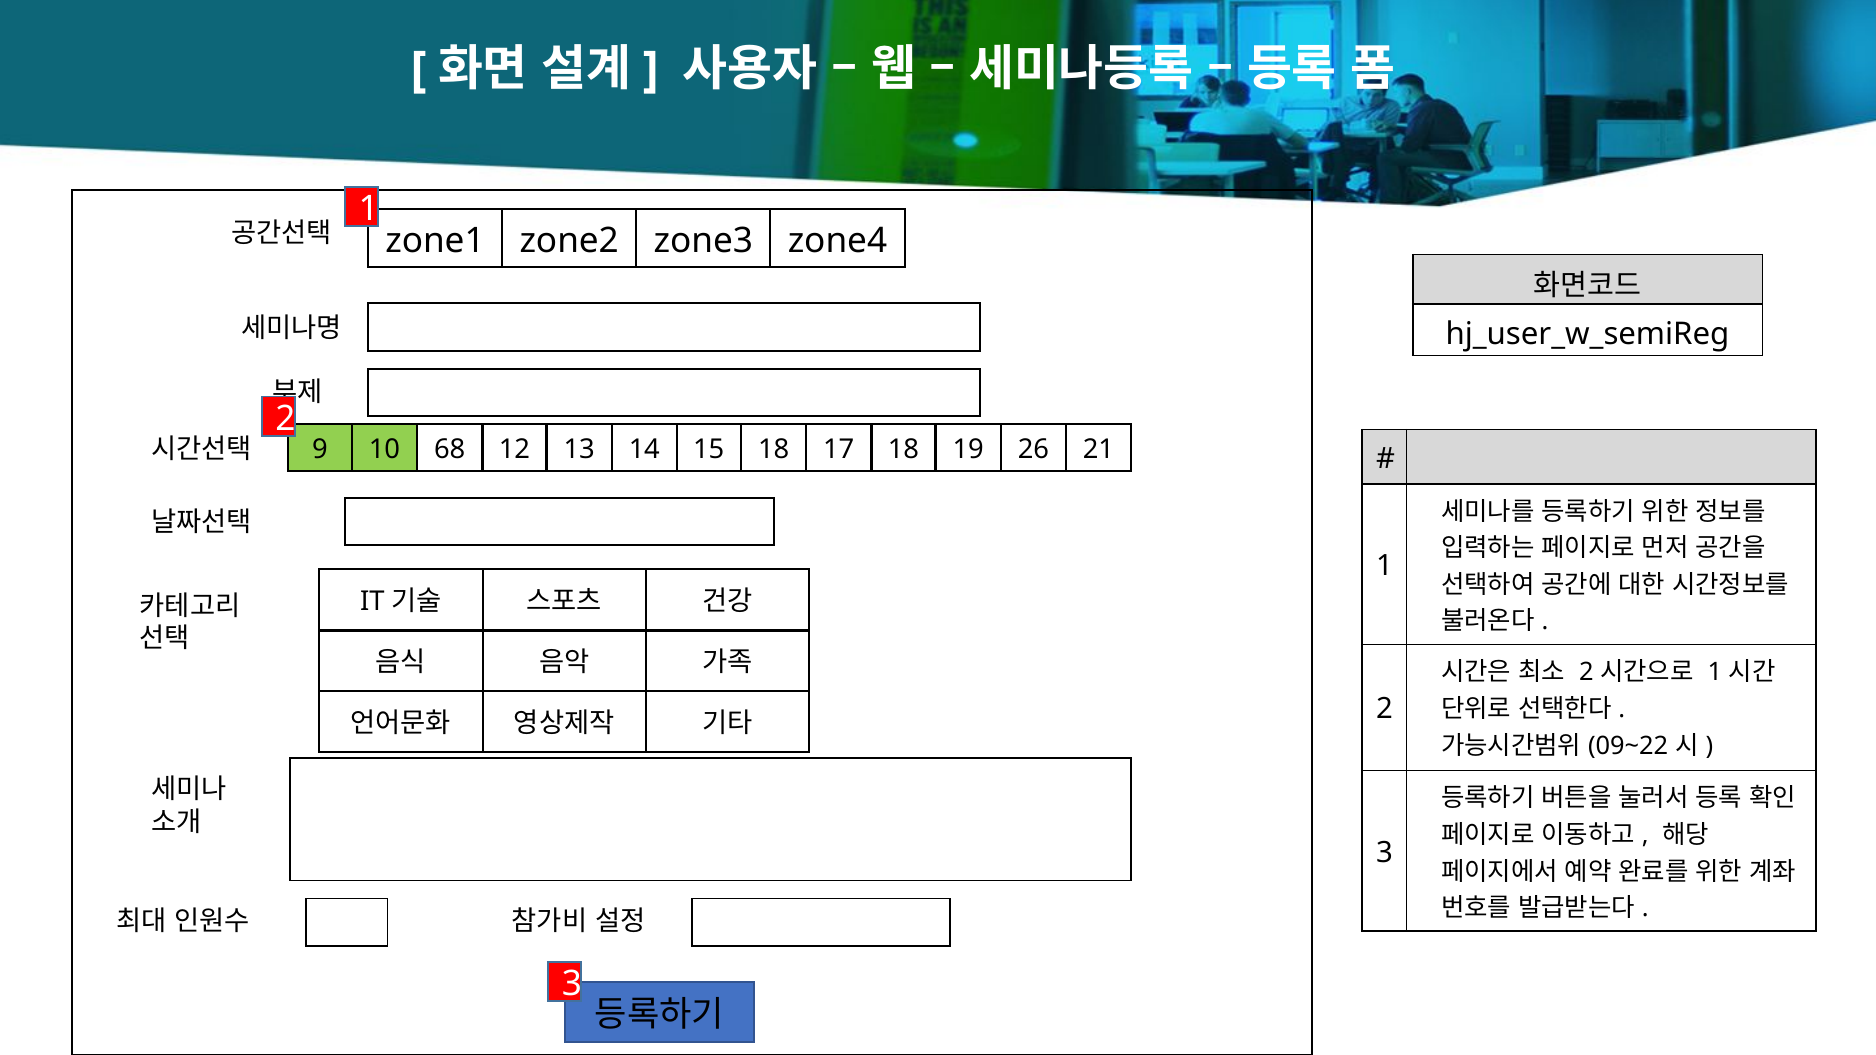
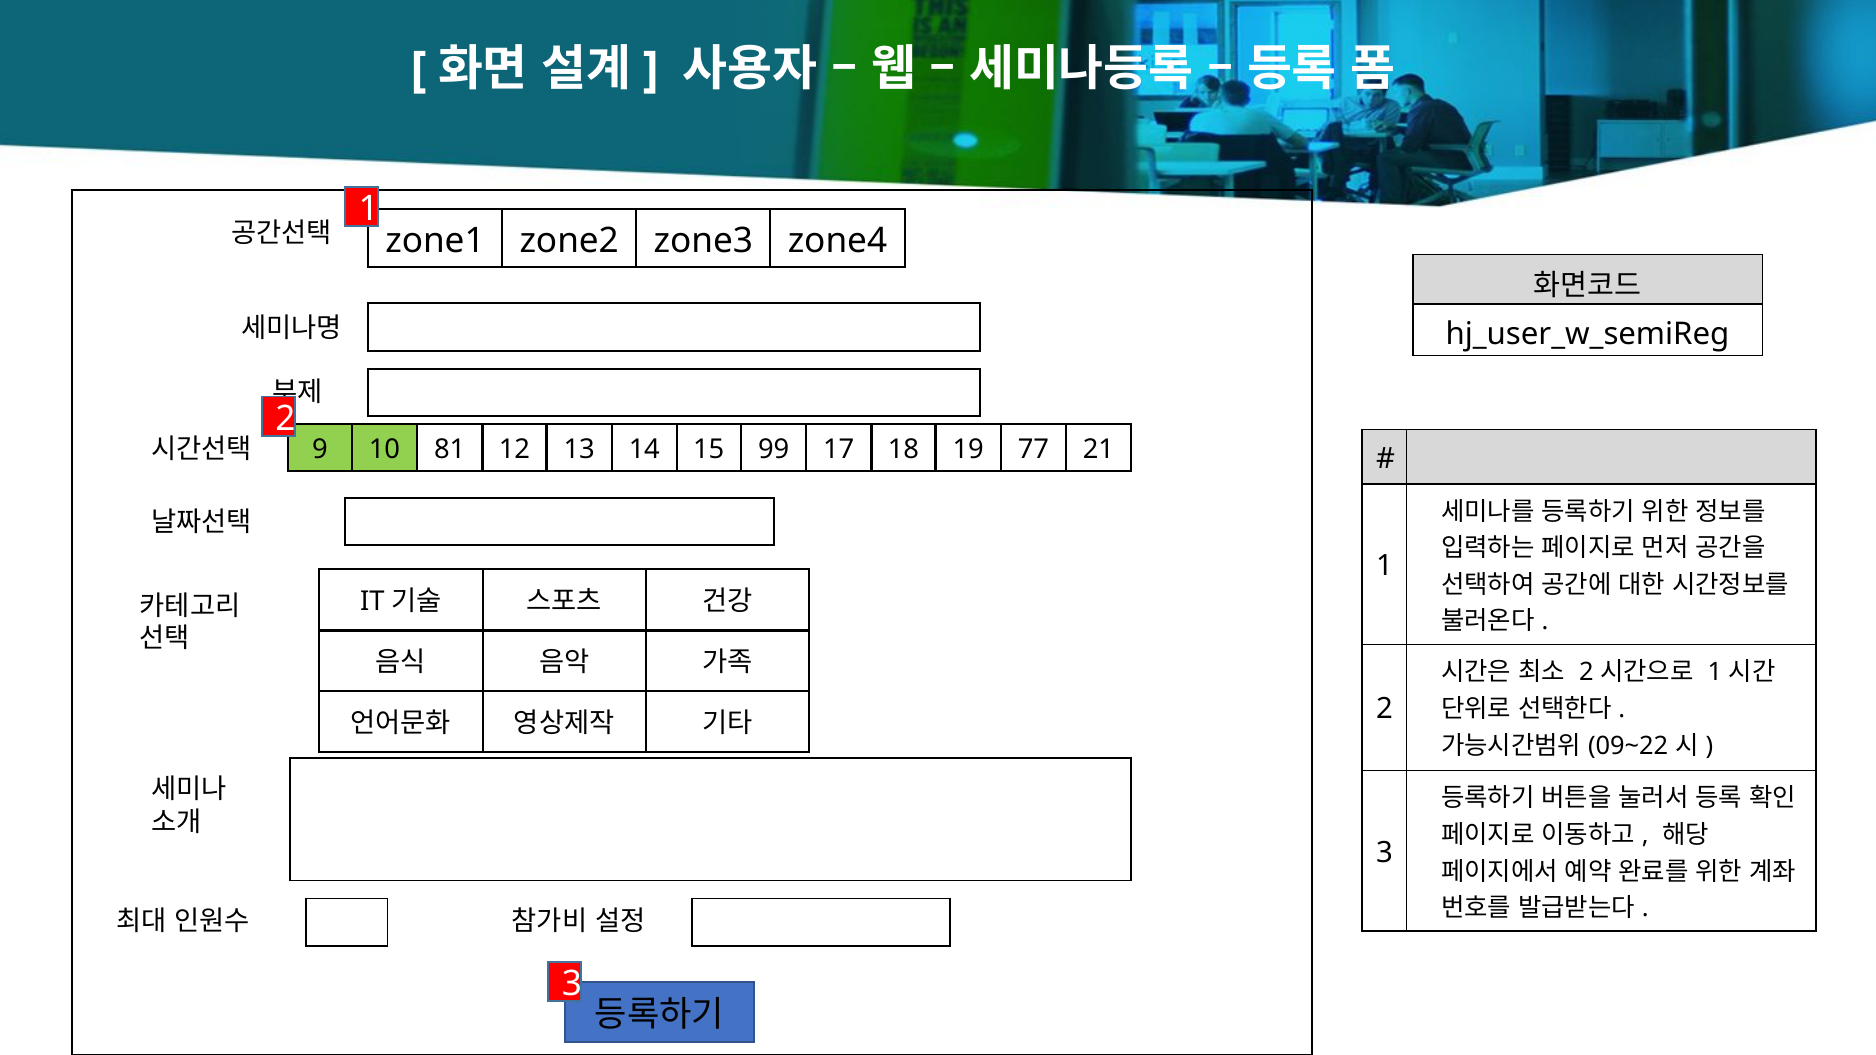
68: 68 -> 81
15 18: 18 -> 99
26: 26 -> 77
